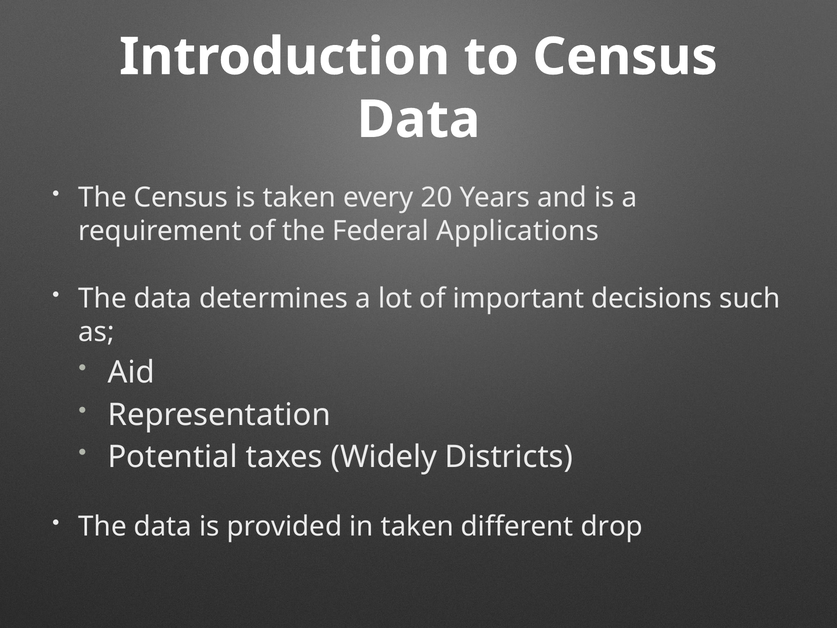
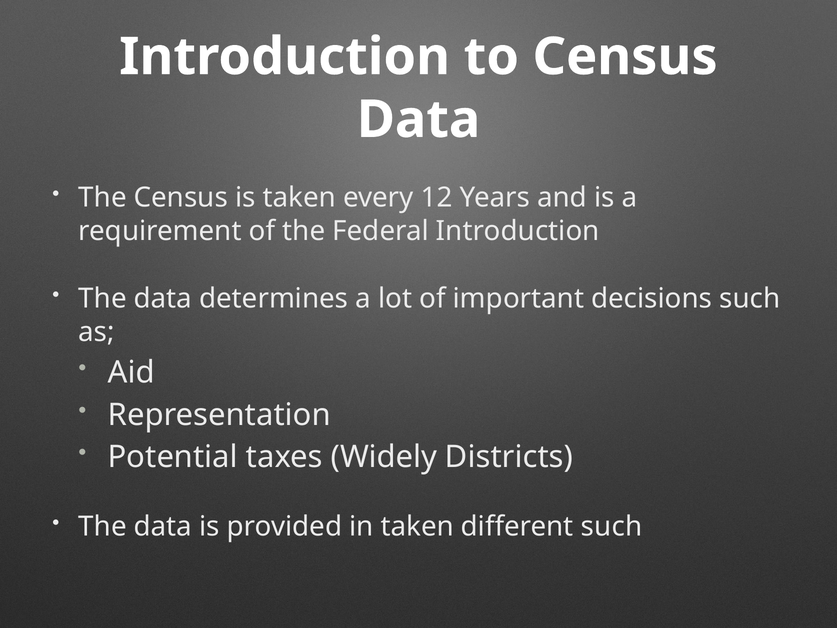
20: 20 -> 12
Federal Applications: Applications -> Introduction
different drop: drop -> such
